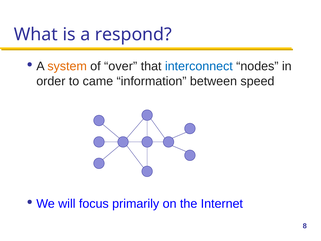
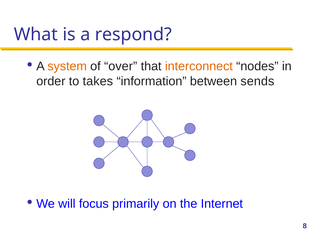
interconnect colour: blue -> orange
came: came -> takes
speed: speed -> sends
